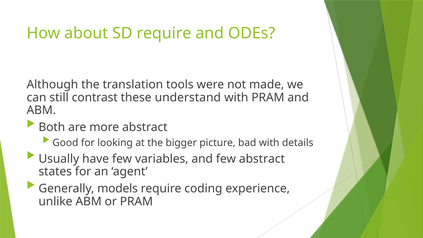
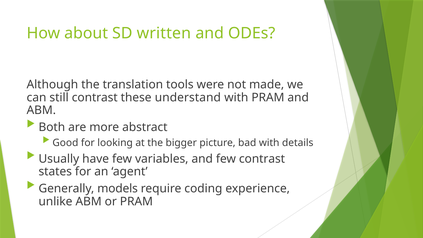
SD require: require -> written
few abstract: abstract -> contrast
